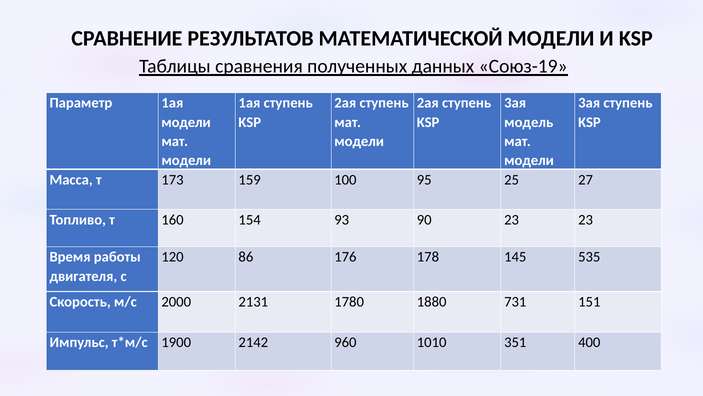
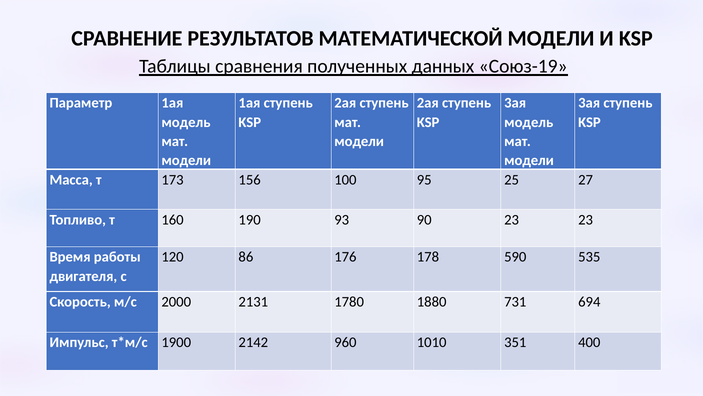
модели at (186, 122): модели -> модель
159: 159 -> 156
154: 154 -> 190
145: 145 -> 590
151: 151 -> 694
